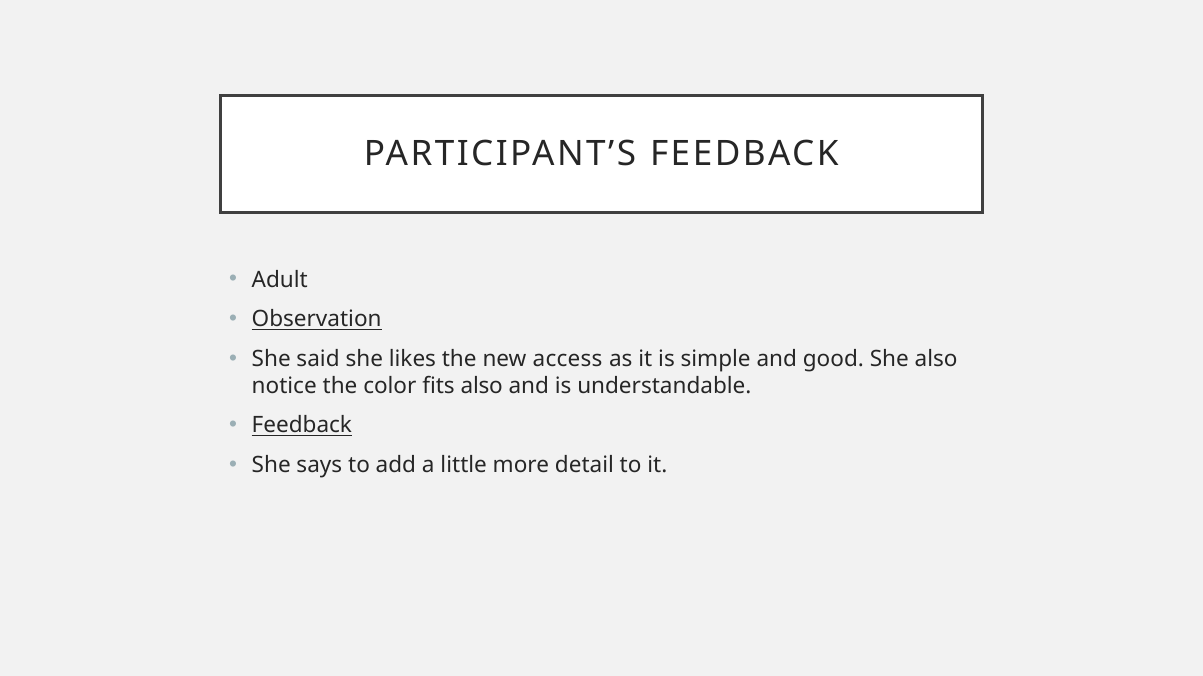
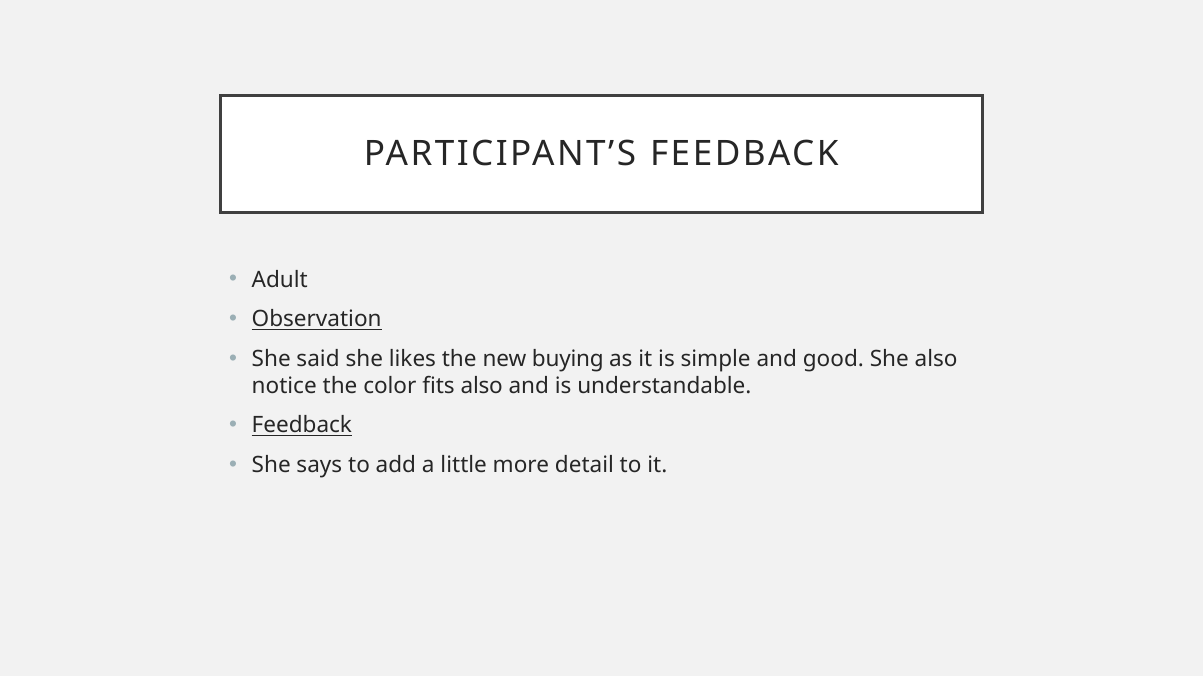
access: access -> buying
